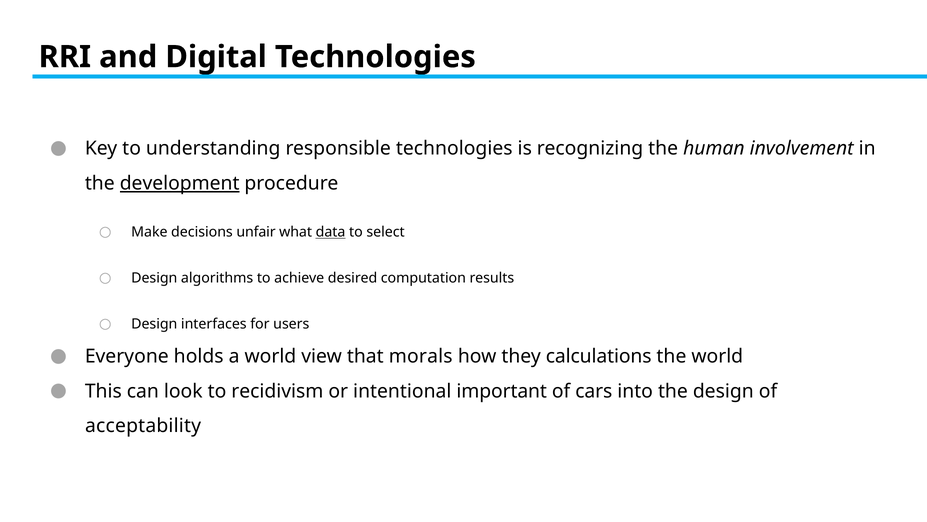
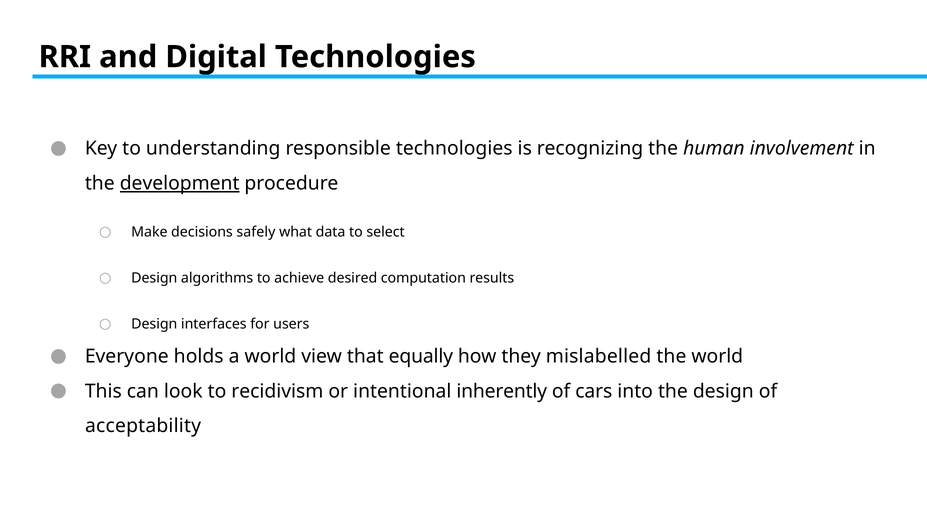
unfair: unfair -> safely
data underline: present -> none
morals: morals -> equally
calculations: calculations -> mislabelled
important: important -> inherently
